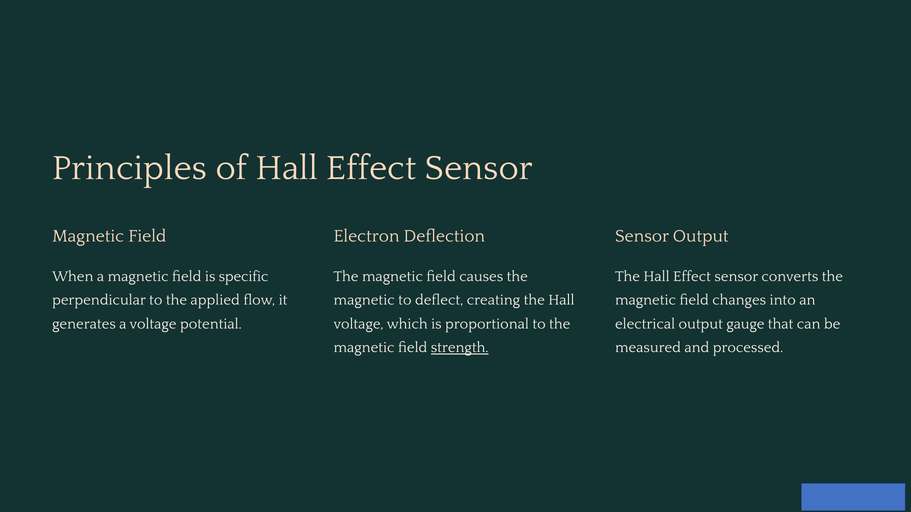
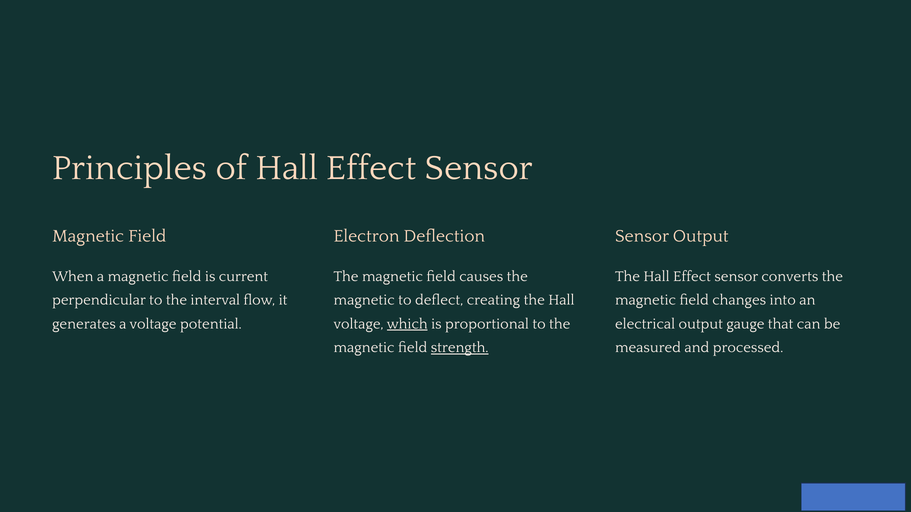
specific: specific -> current
applied: applied -> interval
which underline: none -> present
